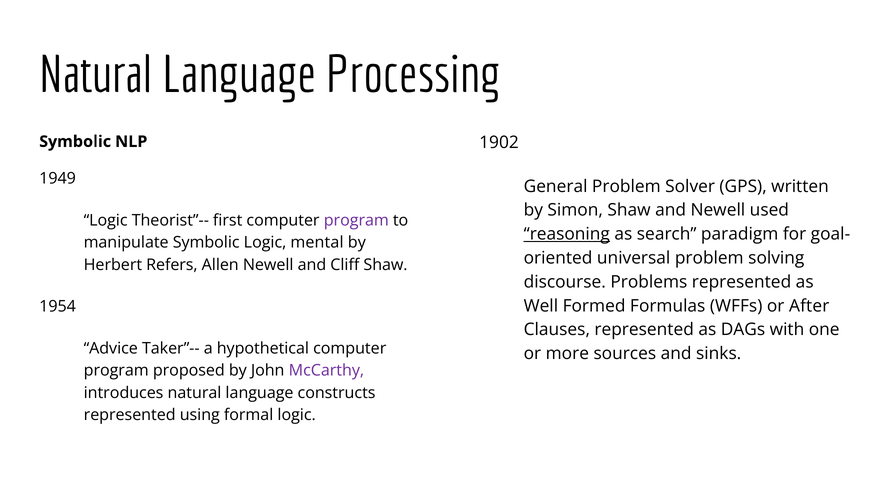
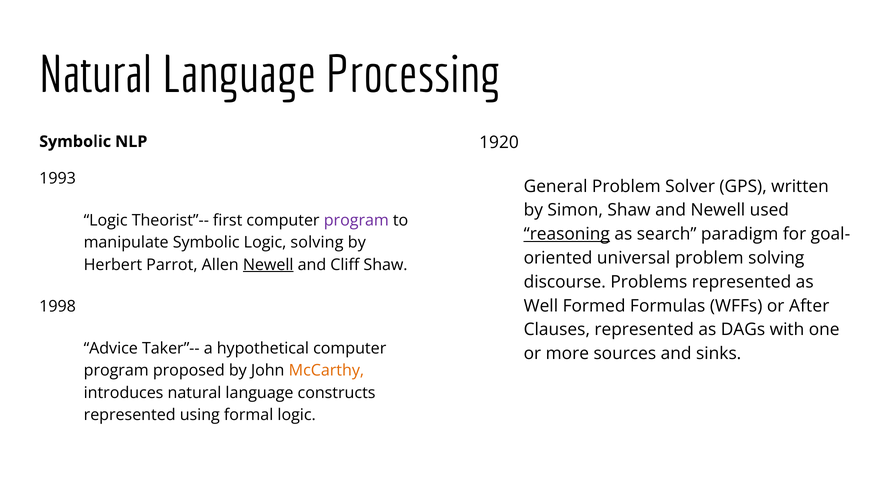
1902: 1902 -> 1920
1949: 1949 -> 1993
Logic mental: mental -> solving
Refers: Refers -> Parrot
Newell at (268, 265) underline: none -> present
1954: 1954 -> 1998
McCarthy colour: purple -> orange
